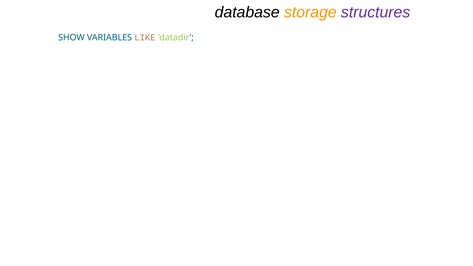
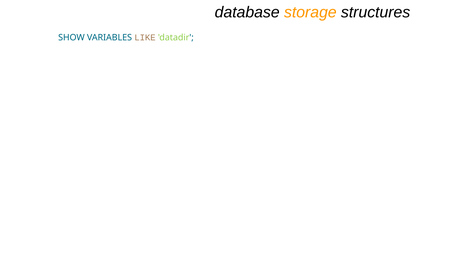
structures colour: purple -> black
